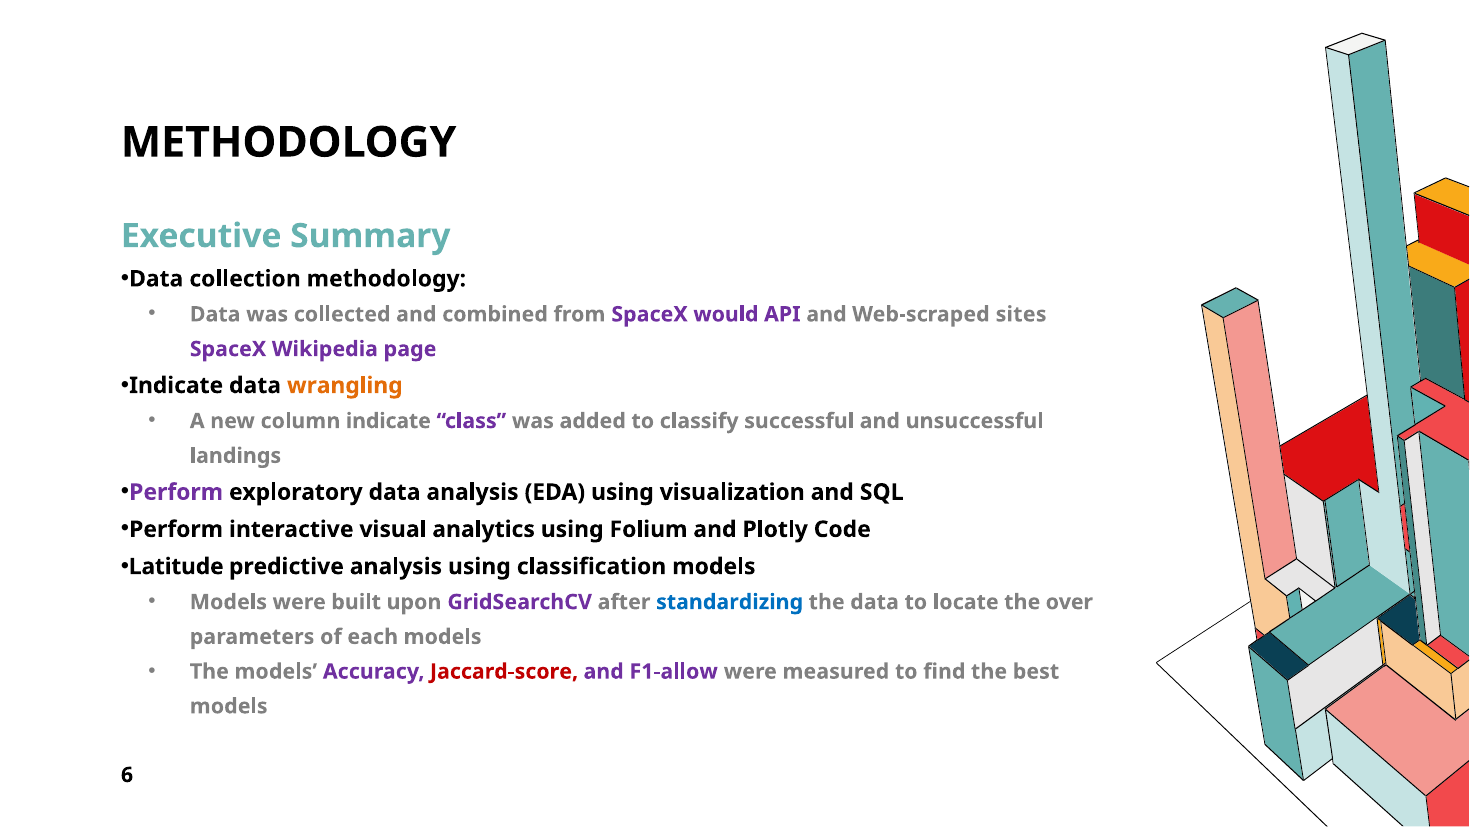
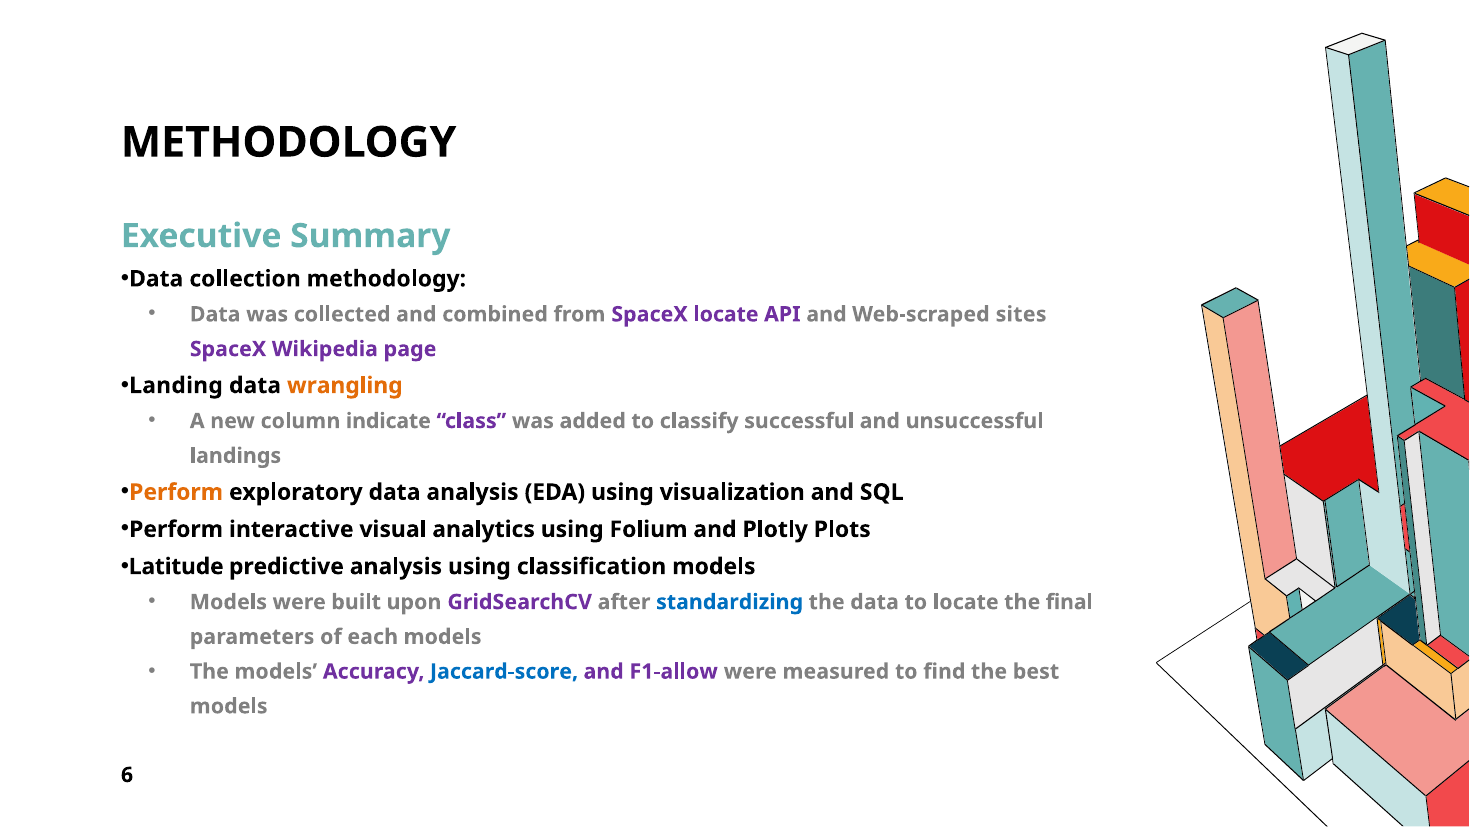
SpaceX would: would -> locate
Indicate at (176, 385): Indicate -> Landing
Perform at (176, 492) colour: purple -> orange
Code: Code -> Plots
over: over -> final
Jaccard-score colour: red -> blue
